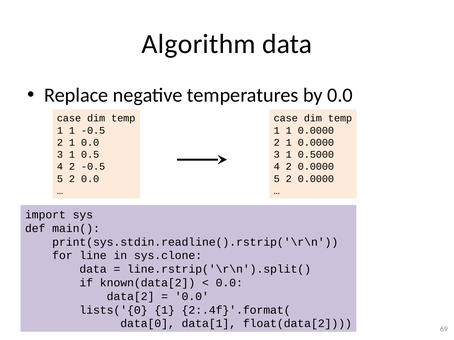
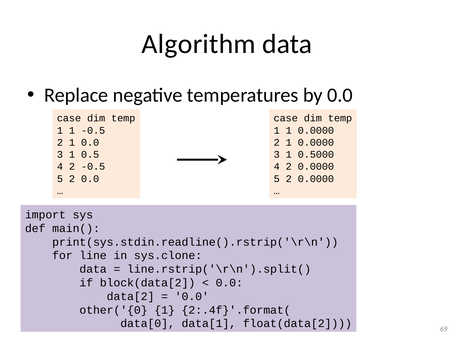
known(data[2: known(data[2 -> block(data[2
lists('{0: lists('{0 -> other('{0
